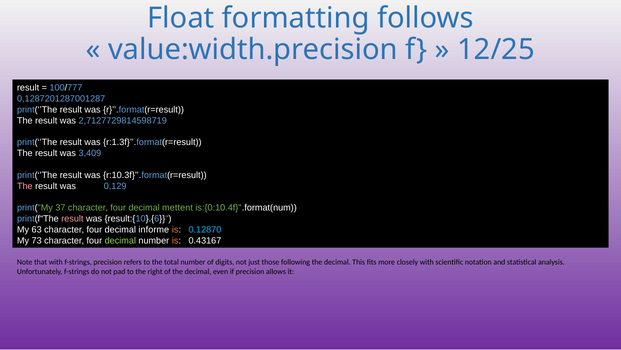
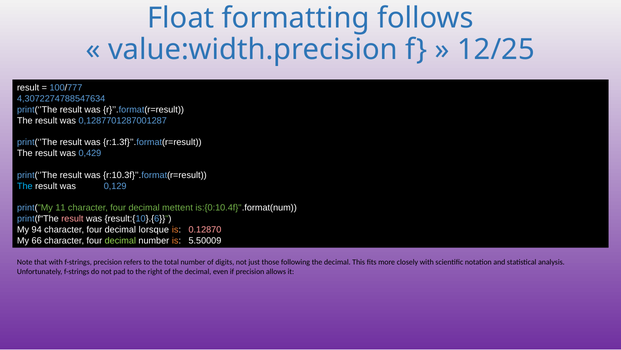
0,1287201287001287: 0,1287201287001287 -> 4,3072274788547634
2,7127729814598719: 2,7127729814598719 -> 0,1287701287001287
3,409: 3,409 -> 0,429
The at (25, 186) colour: pink -> light blue
37: 37 -> 11
63: 63 -> 94
informe: informe -> lorsque
0.12870 colour: light blue -> pink
73: 73 -> 66
0.43167: 0.43167 -> 5.50009
